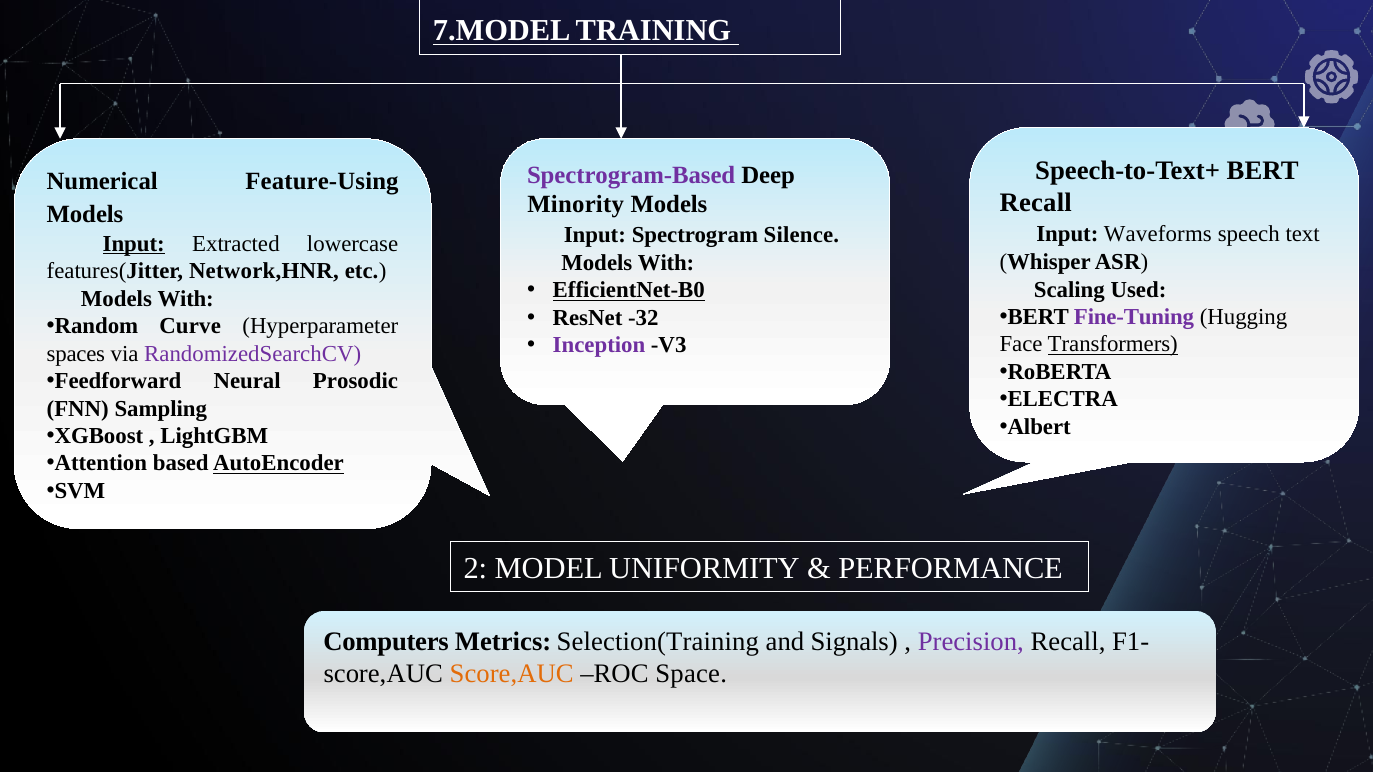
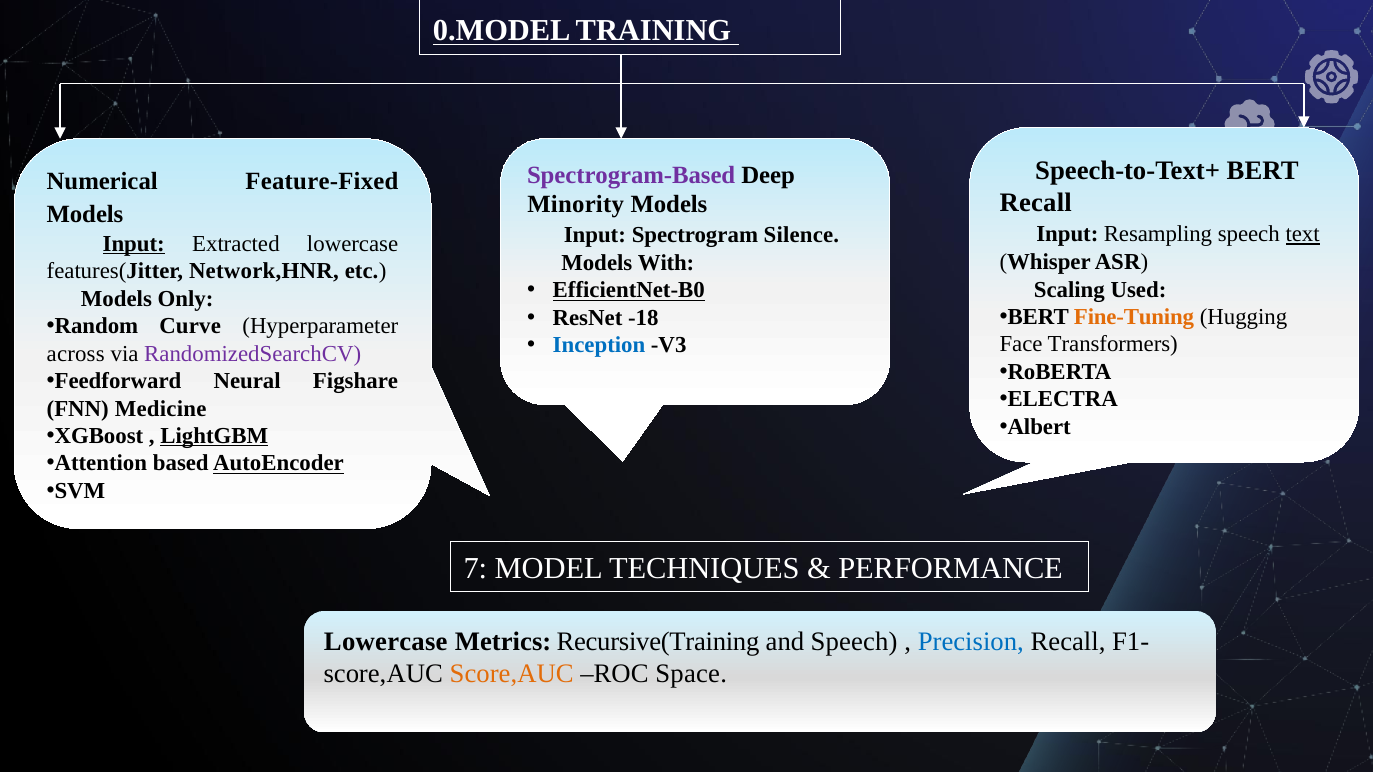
7.MODEL: 7.MODEL -> 0.MODEL
Feature-Using: Feature-Using -> Feature-Fixed
Waveforms: Waveforms -> Resampling
text underline: none -> present
With at (186, 299): With -> Only
Fine-Tuning colour: purple -> orange
-32: -32 -> -18
Inception colour: purple -> blue
Transformers underline: present -> none
spaces: spaces -> across
Prosodic: Prosodic -> Figshare
Sampling: Sampling -> Medicine
LightGBM underline: none -> present
2: 2 -> 7
UNIFORMITY: UNIFORMITY -> TECHNIQUES
Computers at (386, 642): Computers -> Lowercase
Selection(Training: Selection(Training -> Recursive(Training
and Signals: Signals -> Speech
Precision colour: purple -> blue
